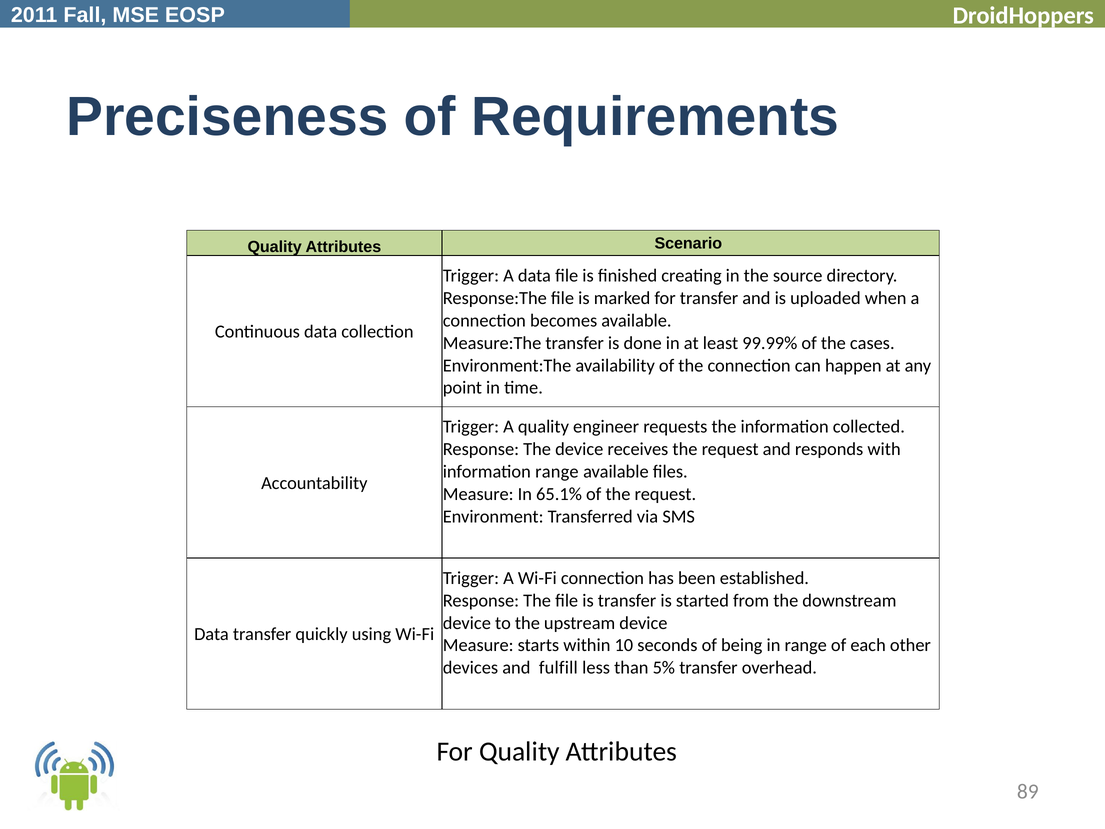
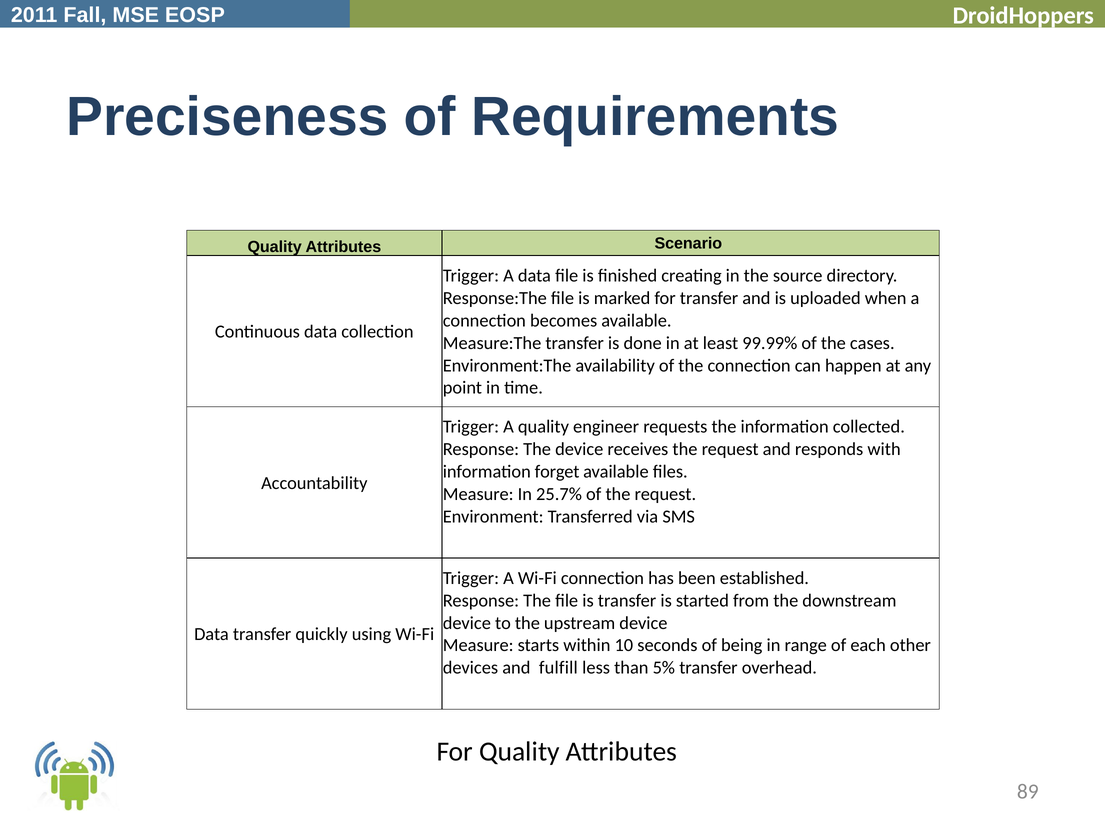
information range: range -> forget
65.1%: 65.1% -> 25.7%
